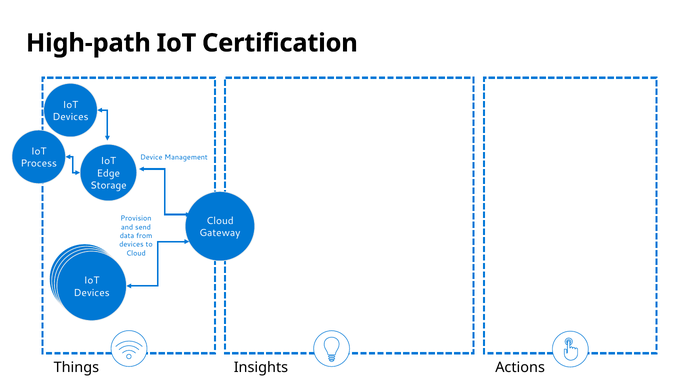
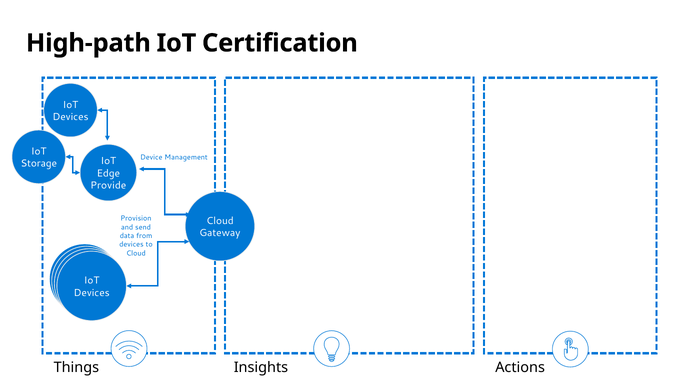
Process: Process -> Storage
Storage: Storage -> Provide
